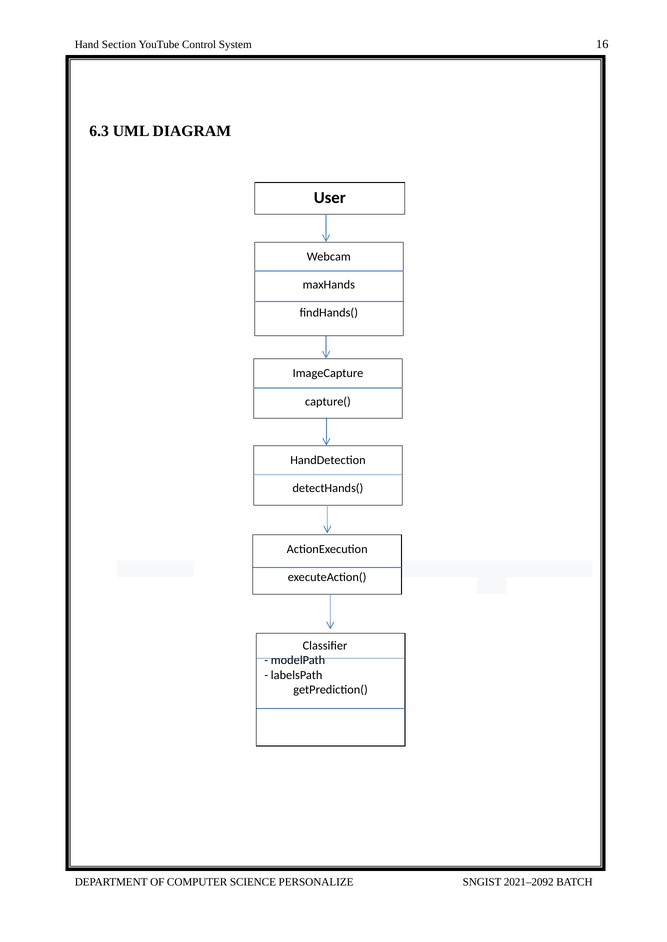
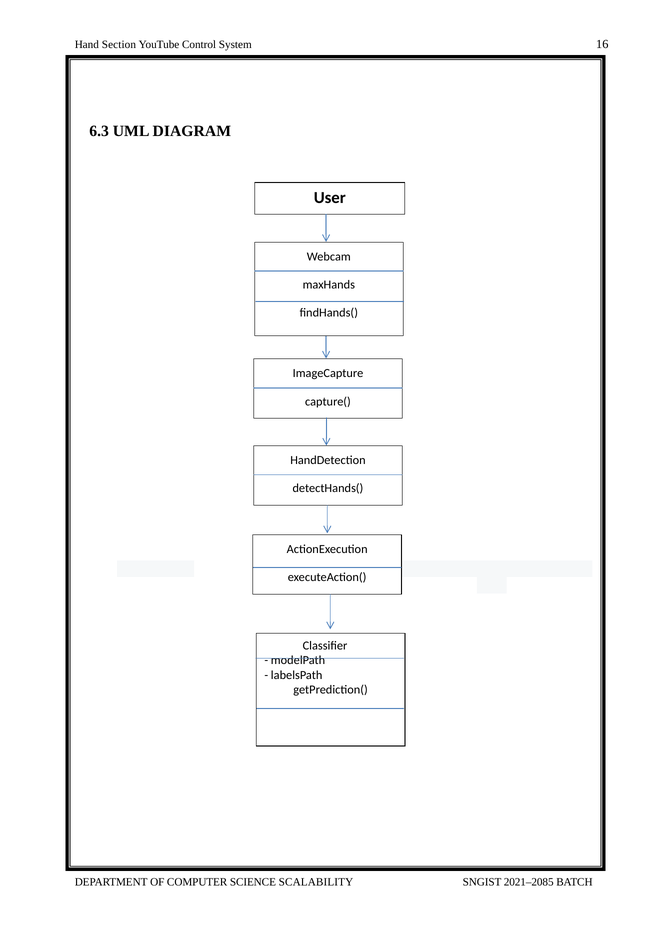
PERSONALIZE: PERSONALIZE -> SCALABILITY
2021–2092: 2021–2092 -> 2021–2085
